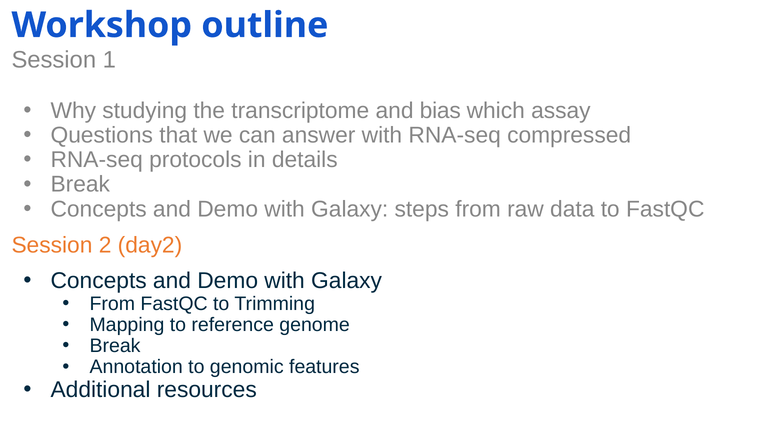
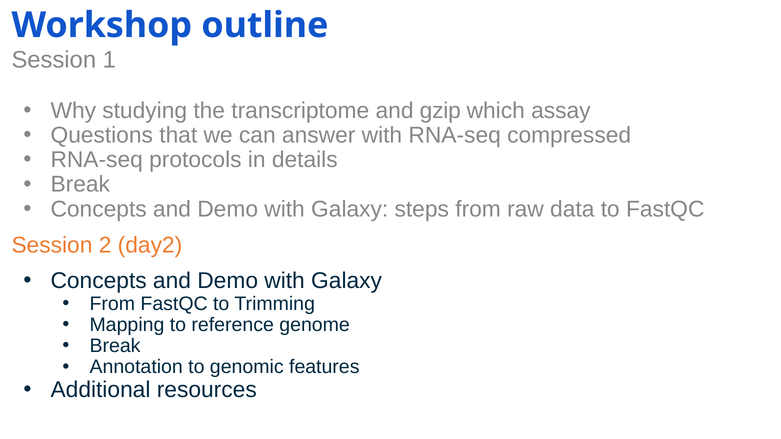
bias: bias -> gzip
